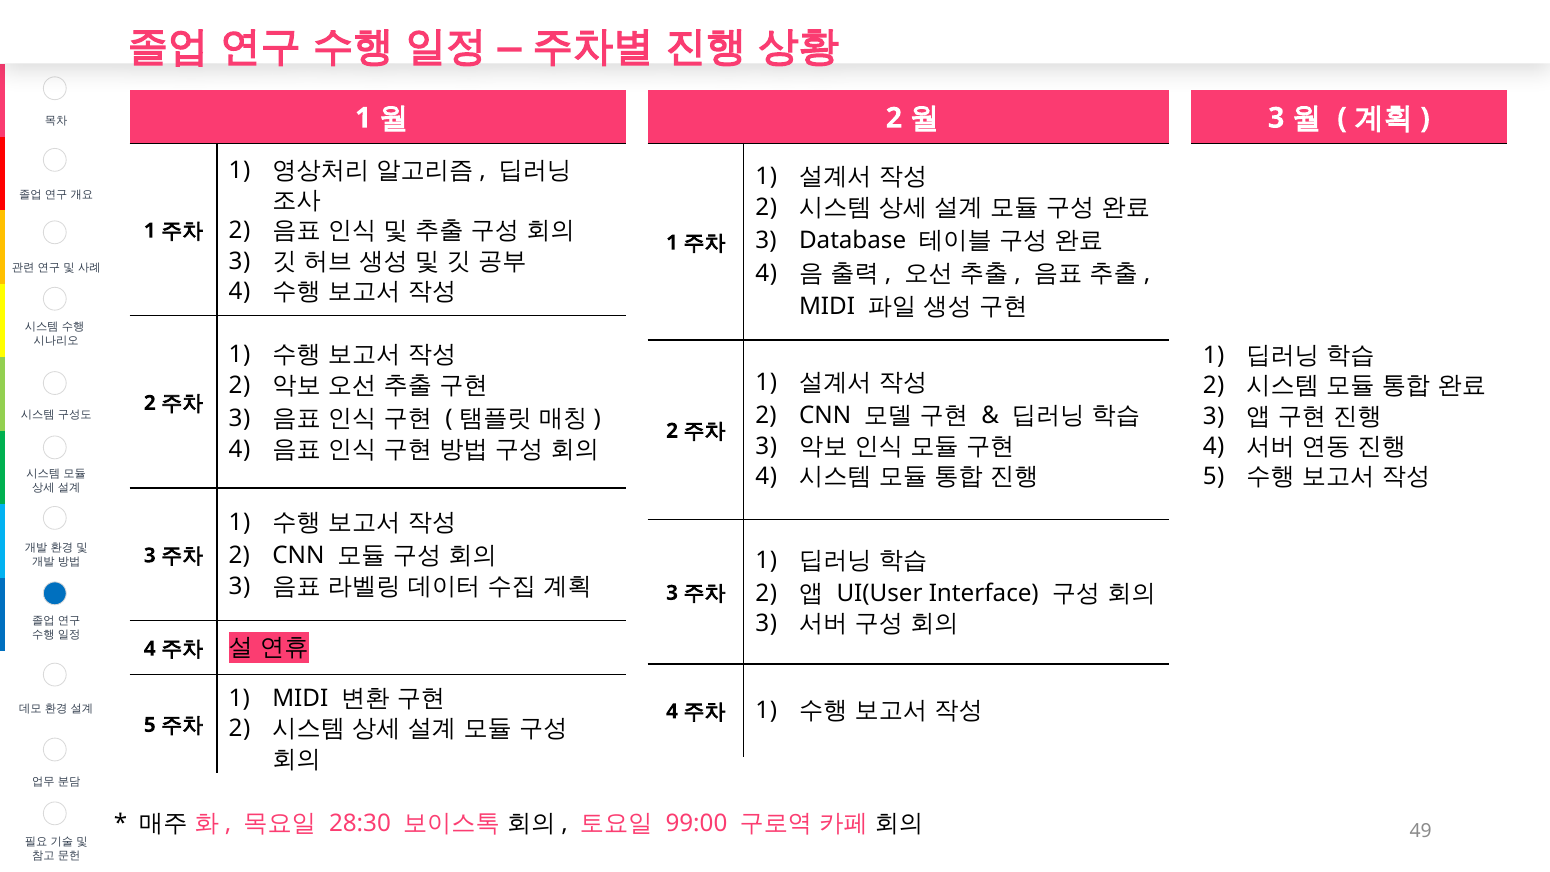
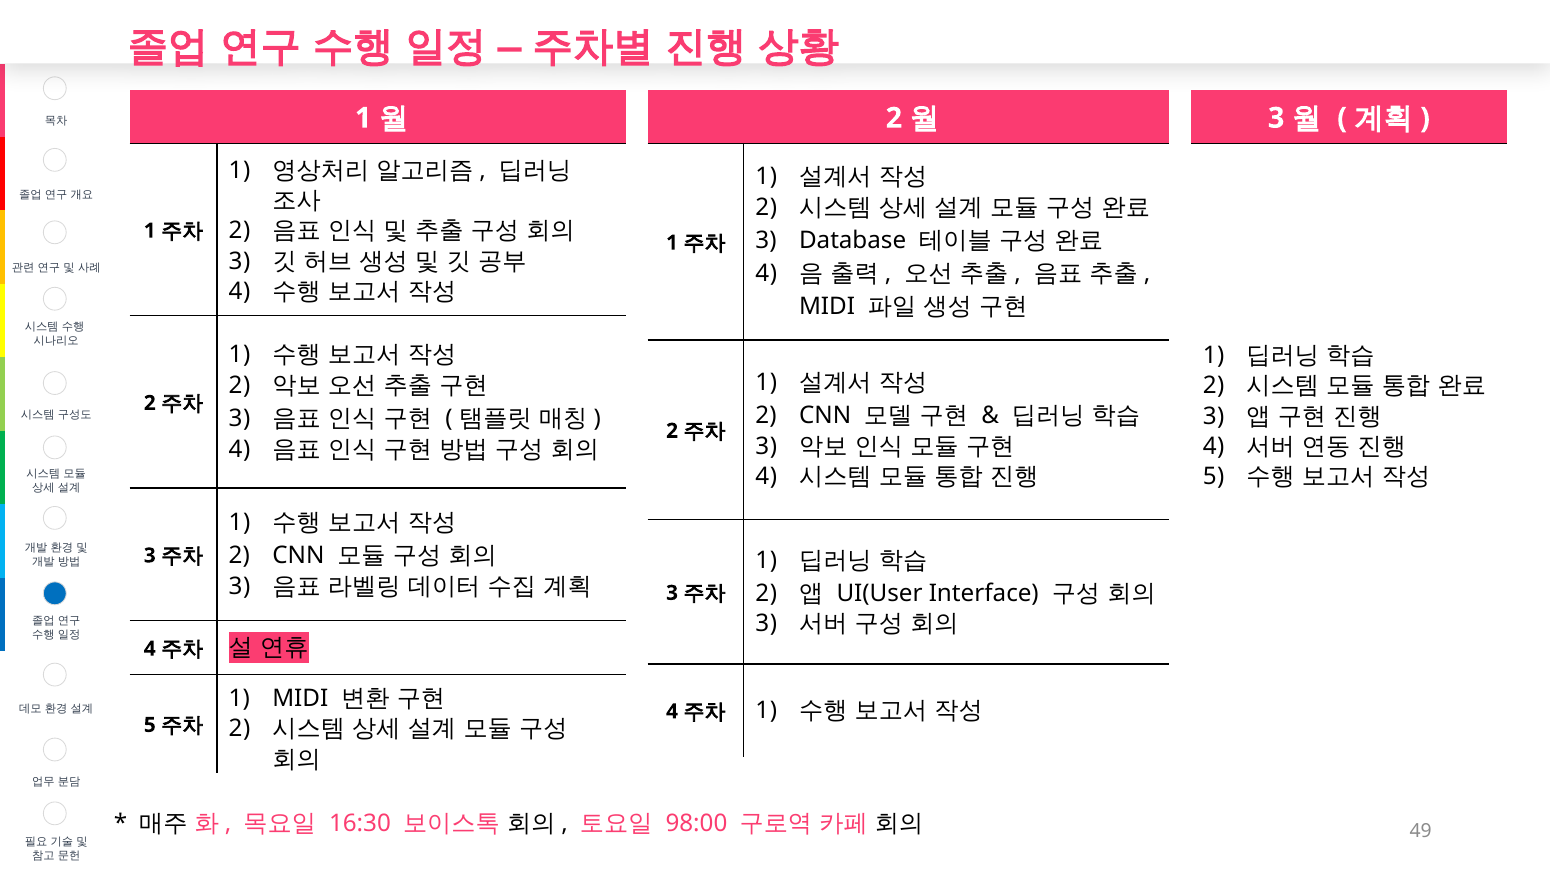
28:30: 28:30 -> 16:30
99:00: 99:00 -> 98:00
